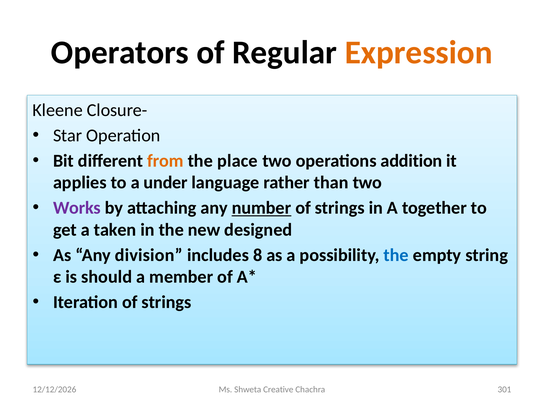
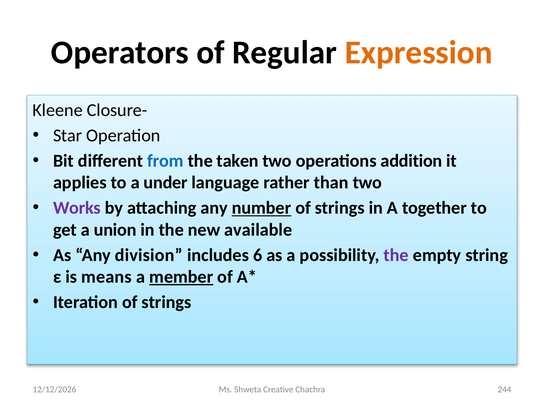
from colour: orange -> blue
place: place -> taken
taken: taken -> union
designed: designed -> available
8: 8 -> 6
the at (396, 255) colour: blue -> purple
should: should -> means
member underline: none -> present
301: 301 -> 244
